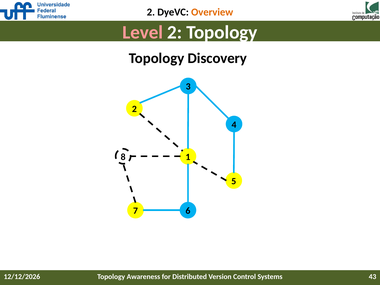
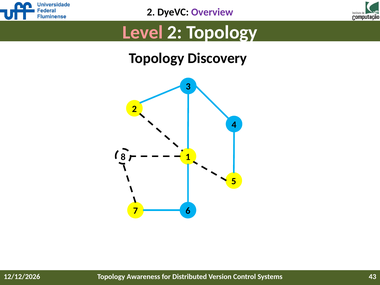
Overview colour: orange -> purple
